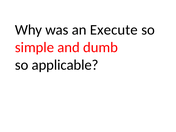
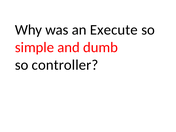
applicable: applicable -> controller
